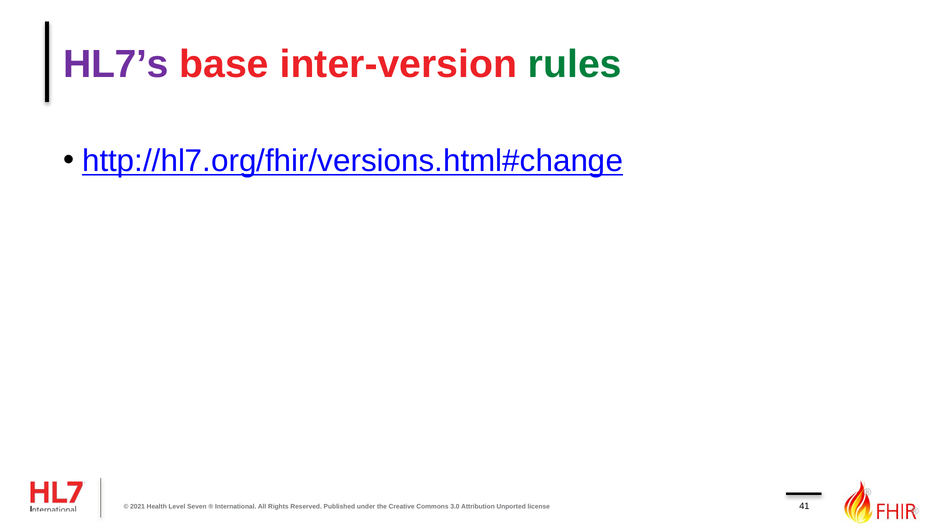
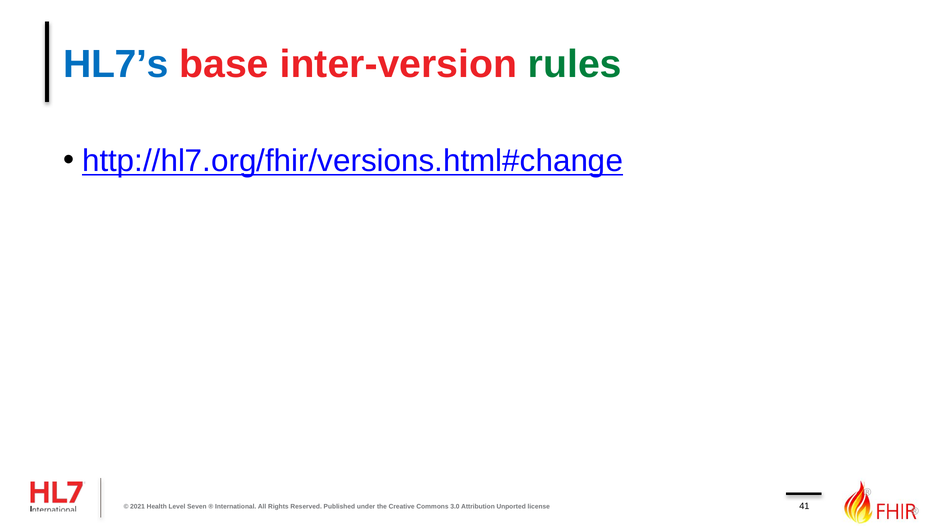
HL7’s colour: purple -> blue
